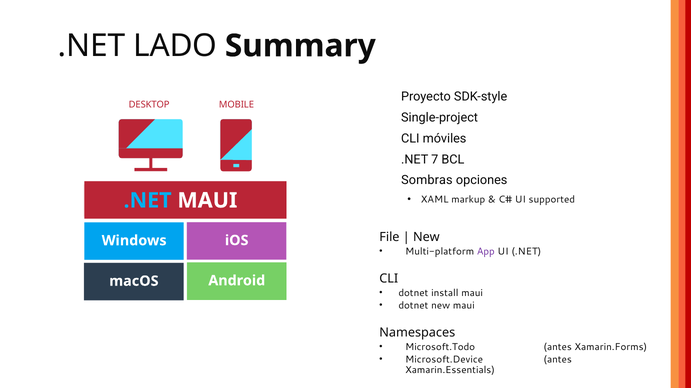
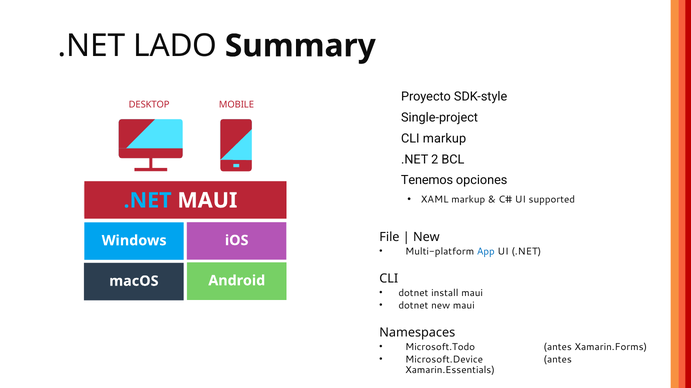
CLI móviles: móviles -> markup
7: 7 -> 2
Sombras: Sombras -> Tenemos
App colour: purple -> blue
